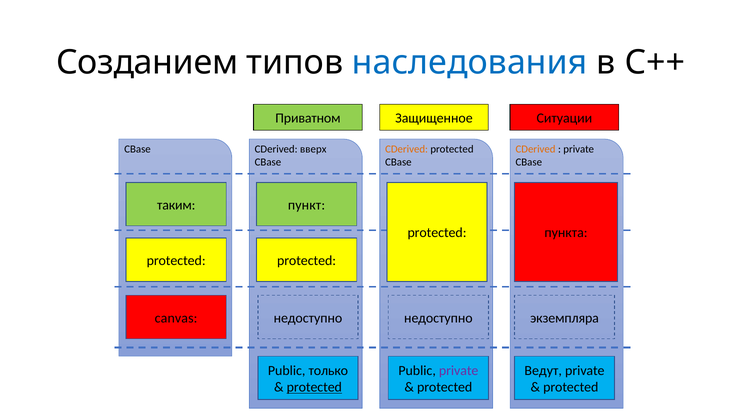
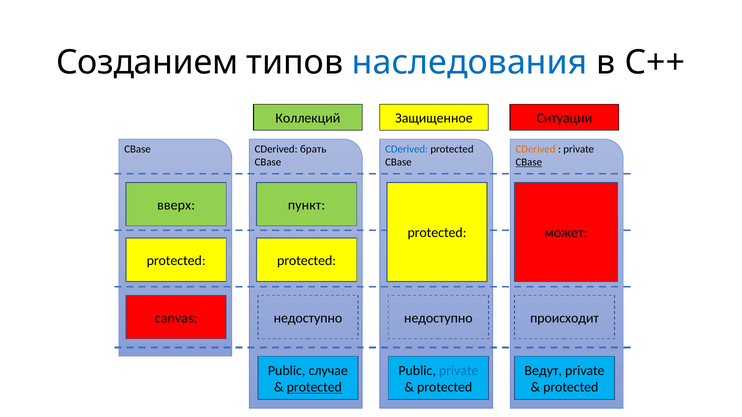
Приватном: Приватном -> Коллекций
вверх: вверх -> брать
CDerived at (407, 149) colour: orange -> blue
CBase at (529, 162) underline: none -> present
таким: таким -> вверх
пункта: пункта -> может
экземпляра: экземпляра -> происходит
только: только -> случае
private at (459, 371) colour: purple -> blue
